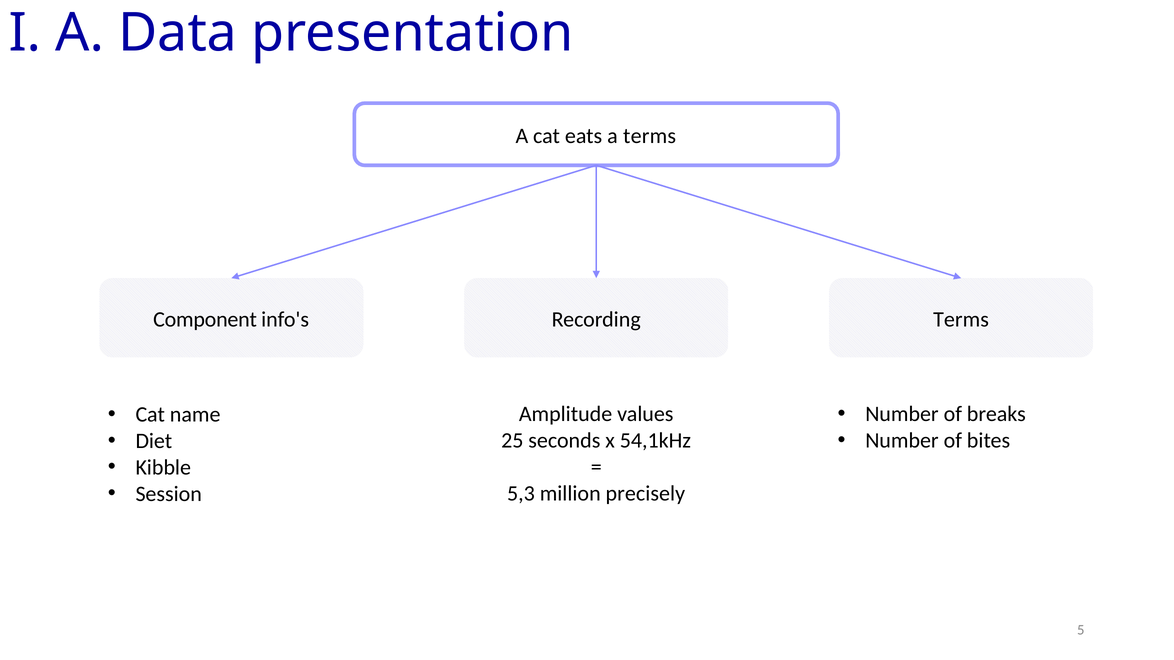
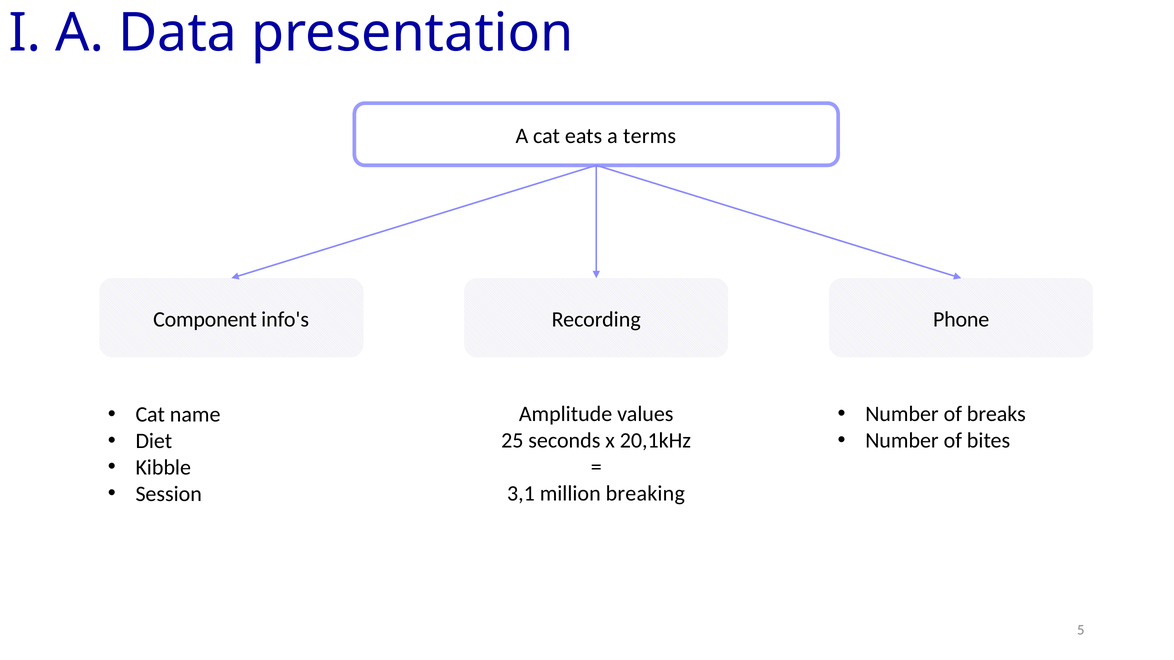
Recording Terms: Terms -> Phone
54,1kHz: 54,1kHz -> 20,1kHz
5,3: 5,3 -> 3,1
precisely: precisely -> breaking
